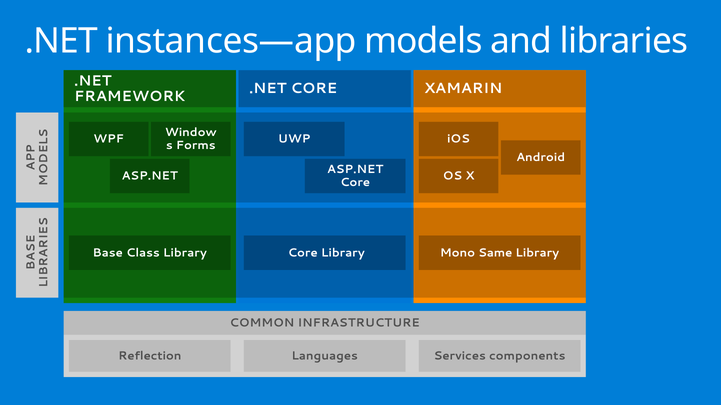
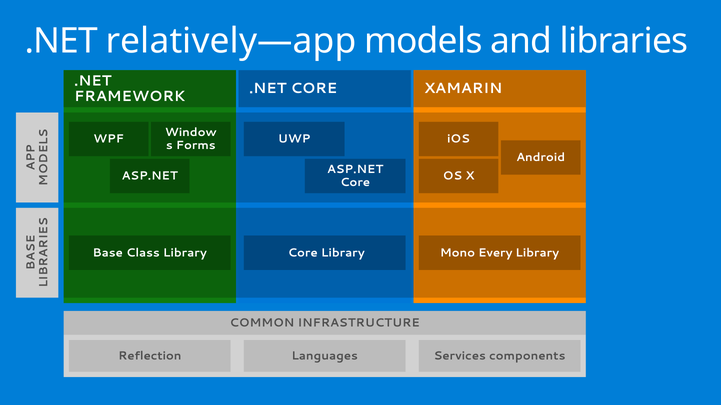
instances—app: instances—app -> relatively—app
Same: Same -> Every
